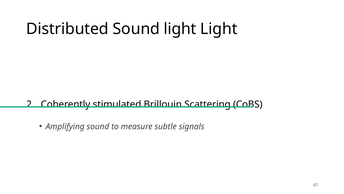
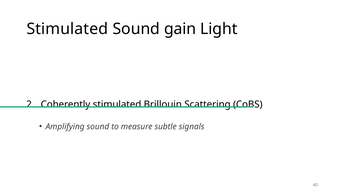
Distributed at (67, 29): Distributed -> Stimulated
Sound light: light -> gain
